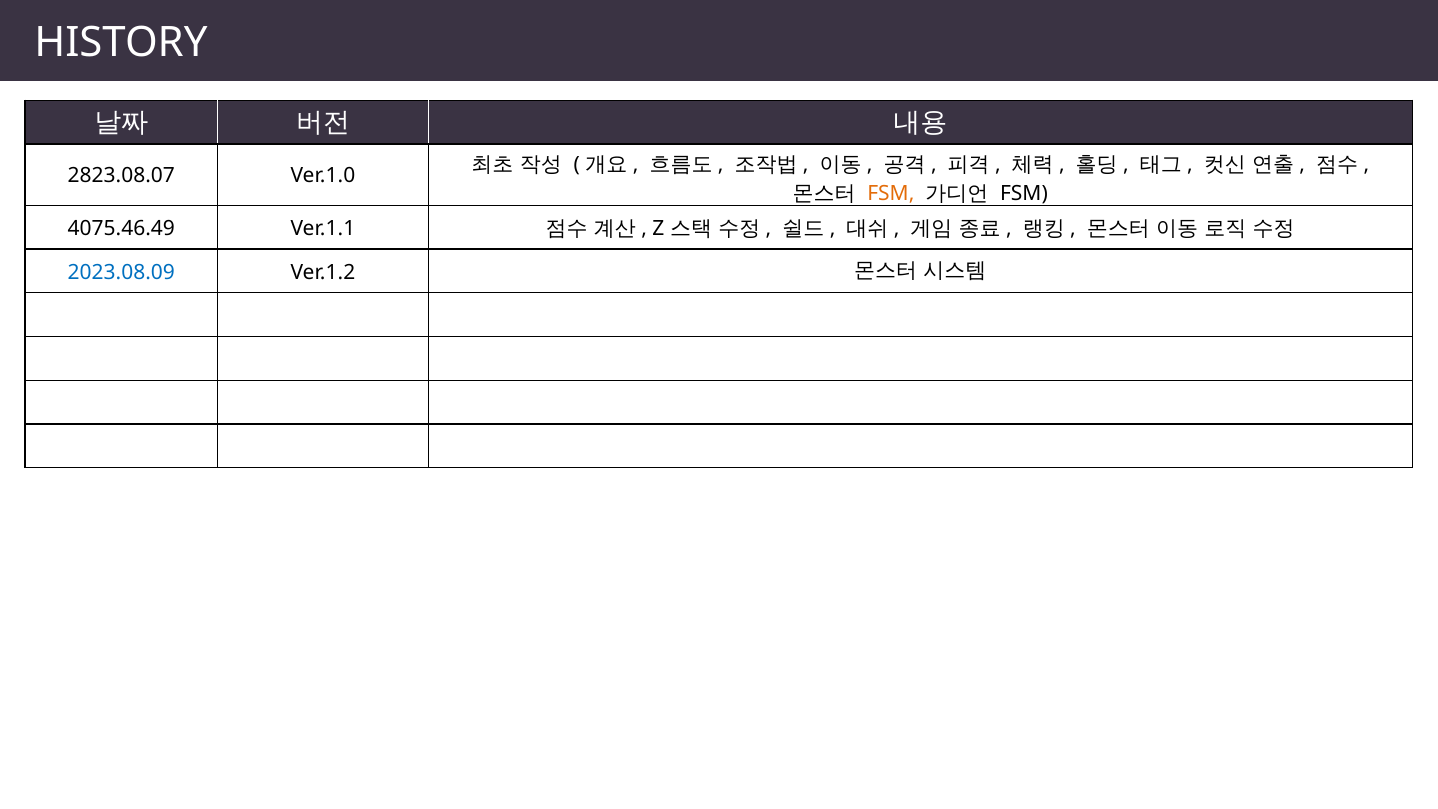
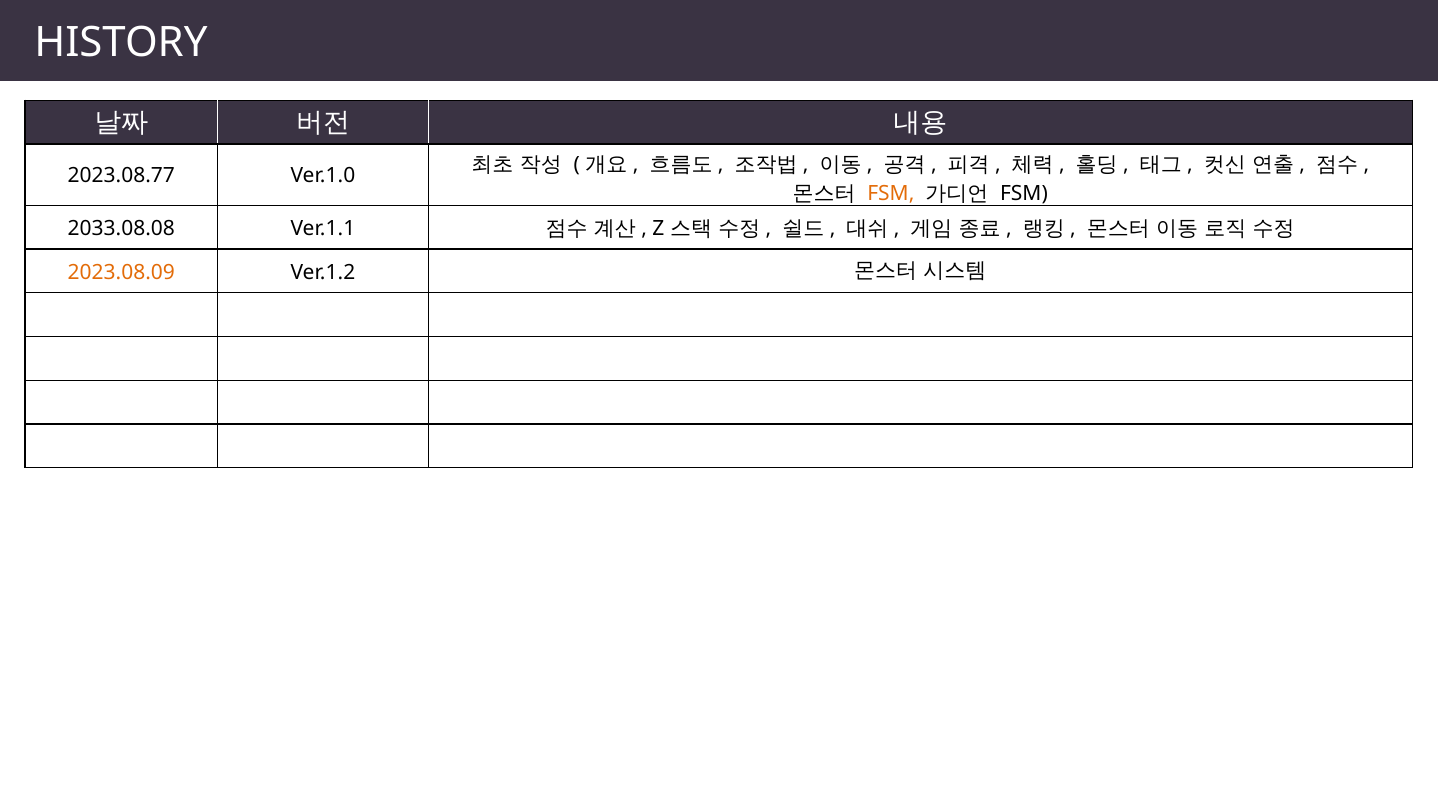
2823.08.07: 2823.08.07 -> 2023.08.77
4075.46.49: 4075.46.49 -> 2033.08.08
2023.08.09 colour: blue -> orange
